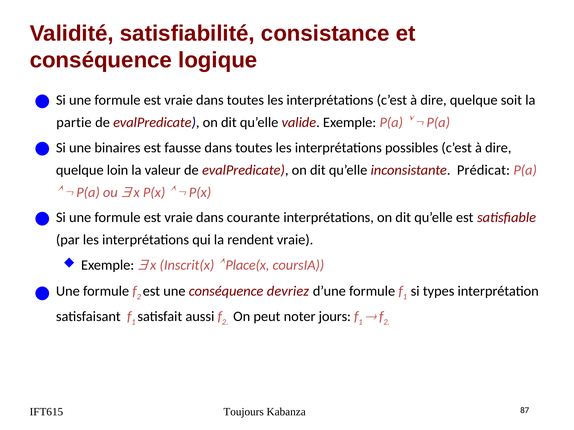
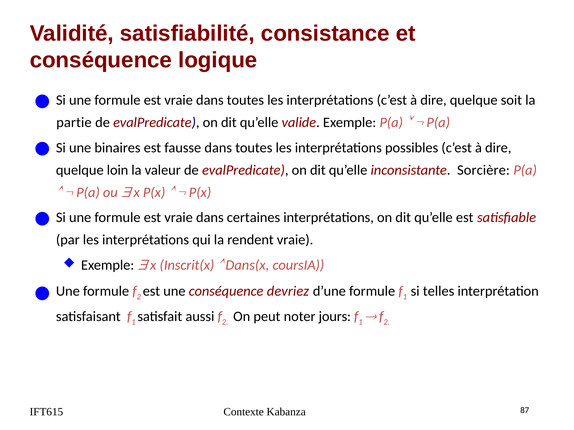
Prédicat: Prédicat -> Sorcière
courante: courante -> certaines
Place(x: Place(x -> Dans(x
types: types -> telles
Toujours: Toujours -> Contexte
